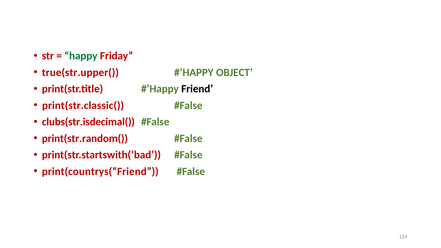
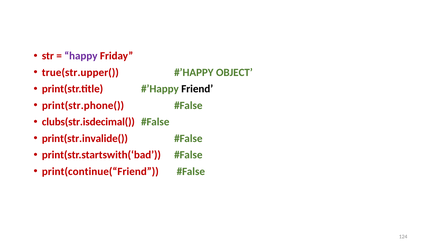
happy colour: green -> purple
print(str.classic(: print(str.classic( -> print(str.phone(
print(str.random(: print(str.random( -> print(str.invalide(
print(countrys(“Friend: print(countrys(“Friend -> print(continue(“Friend
